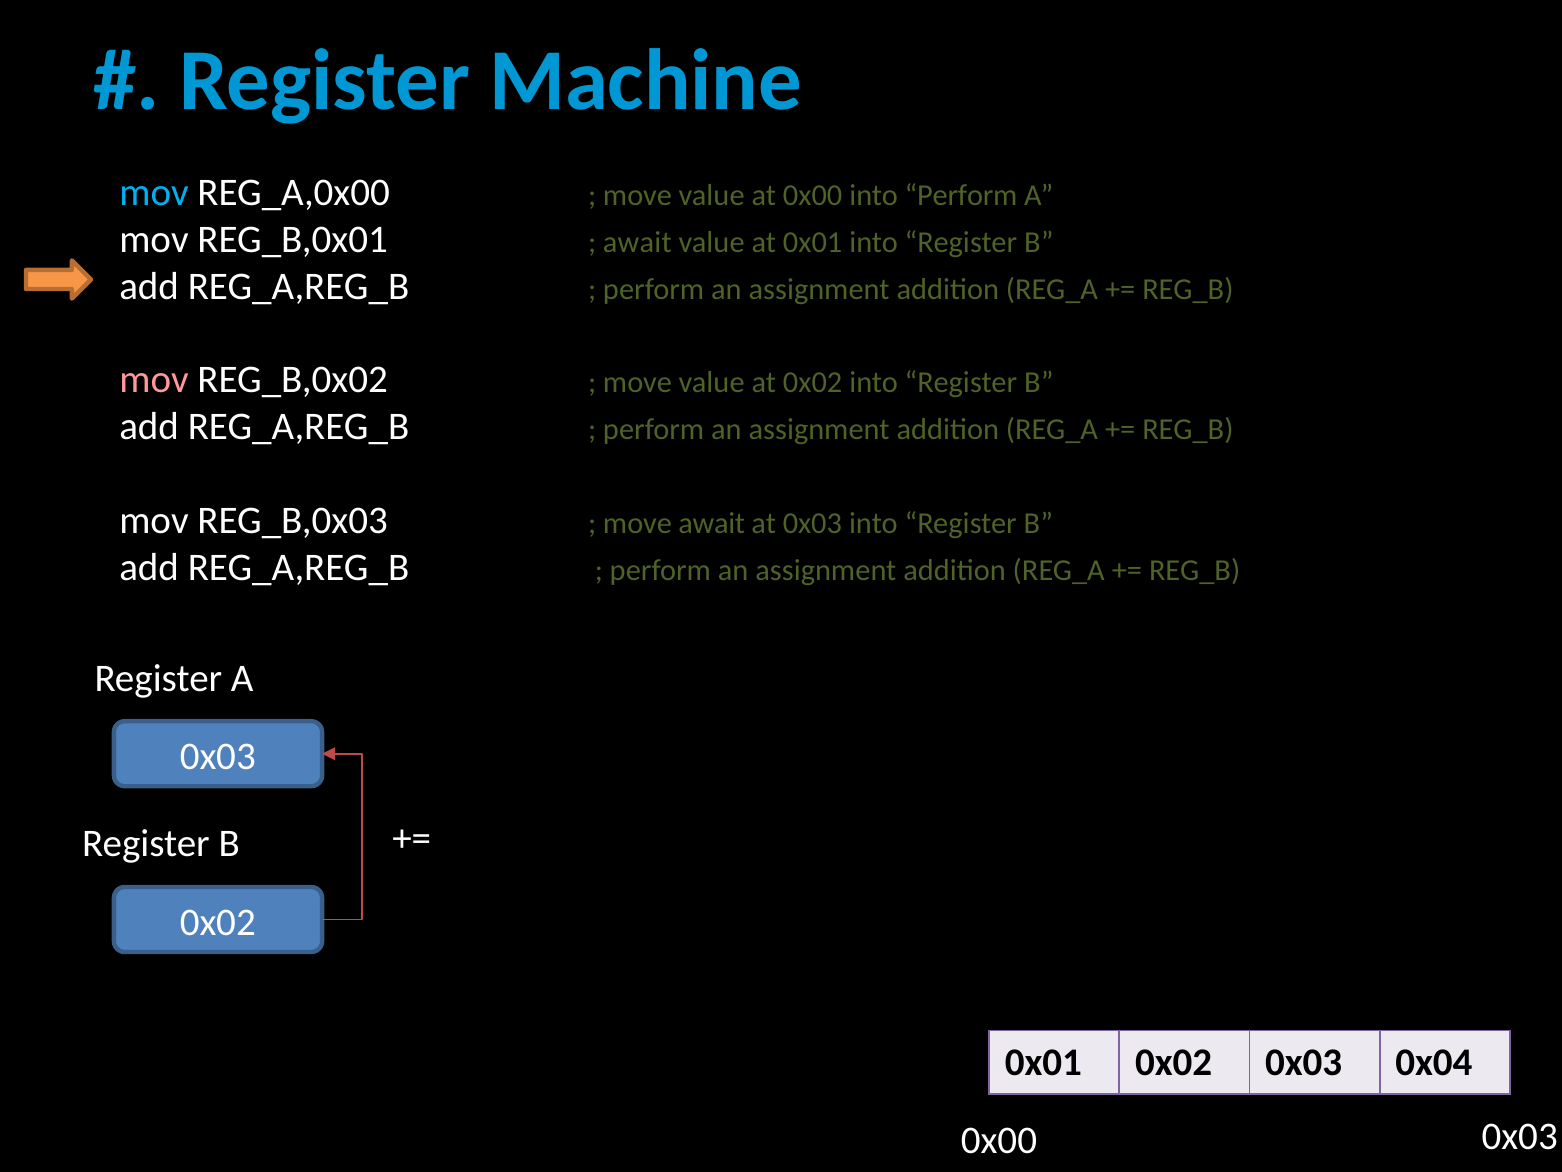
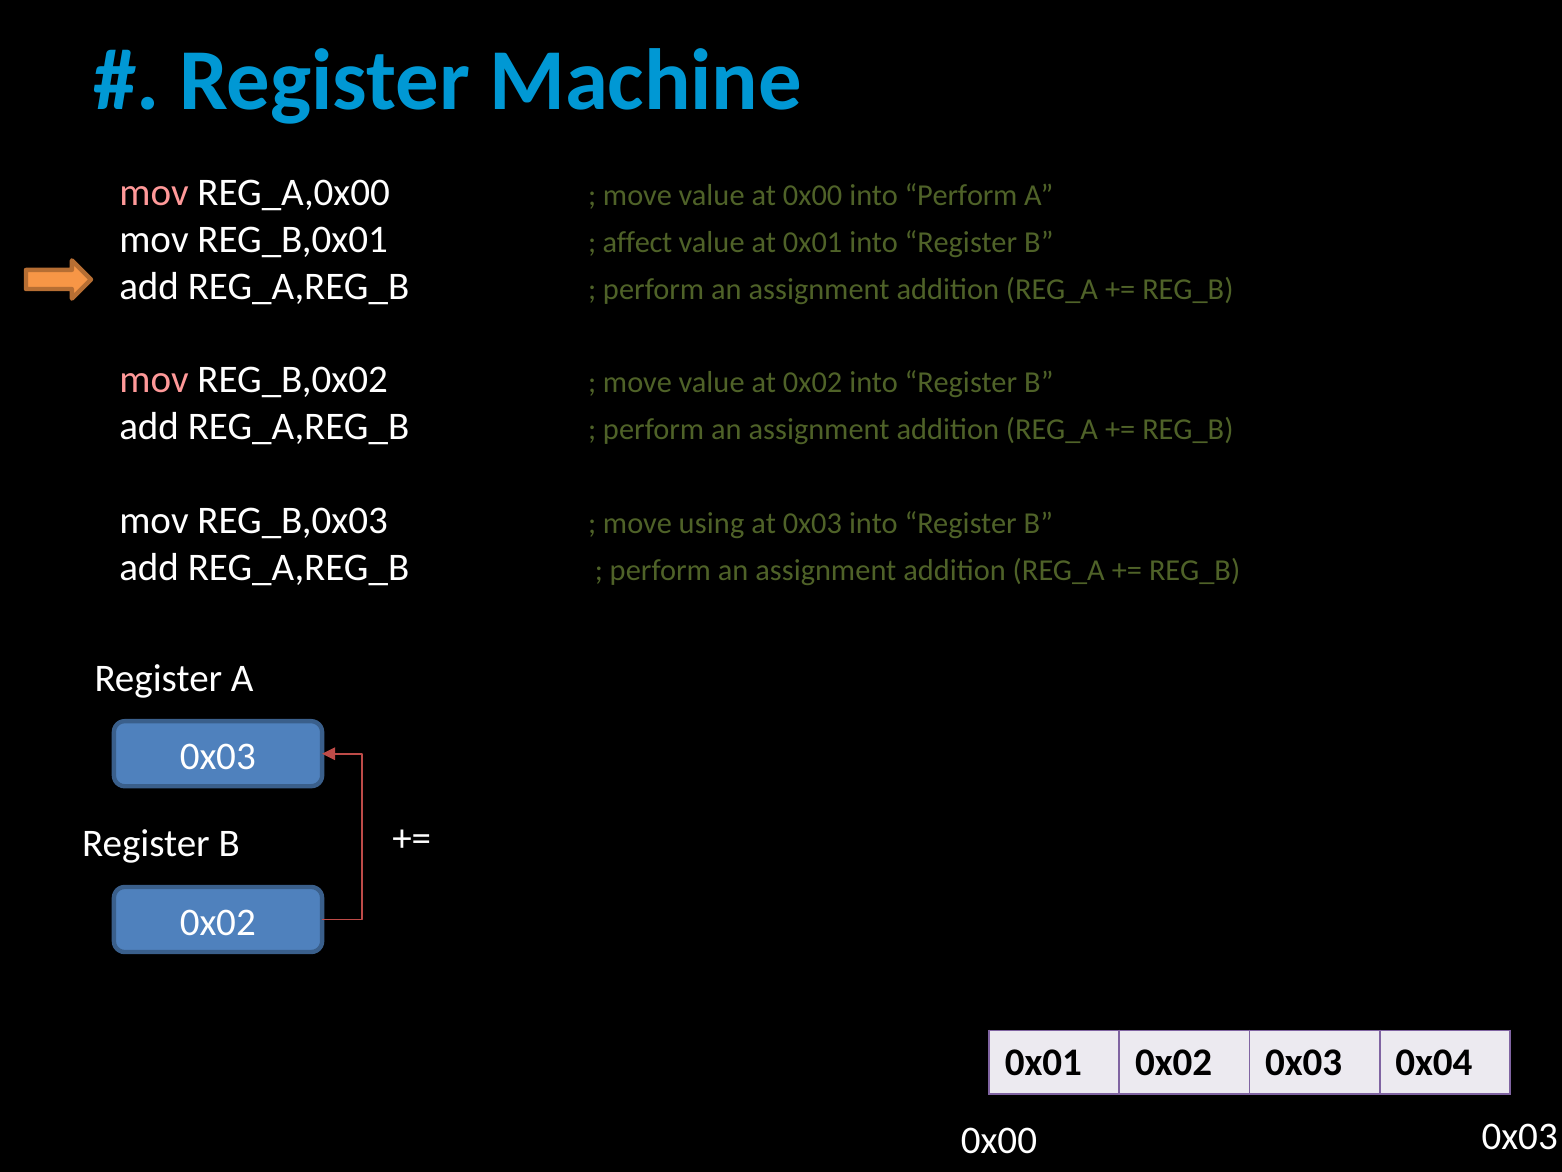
mov at (154, 192) colour: light blue -> pink
await at (637, 242): await -> affect
move await: await -> using
